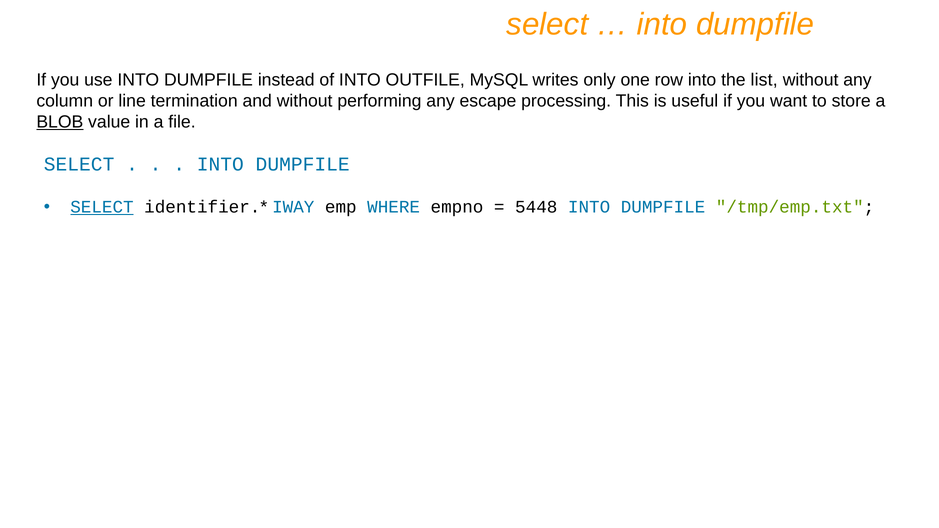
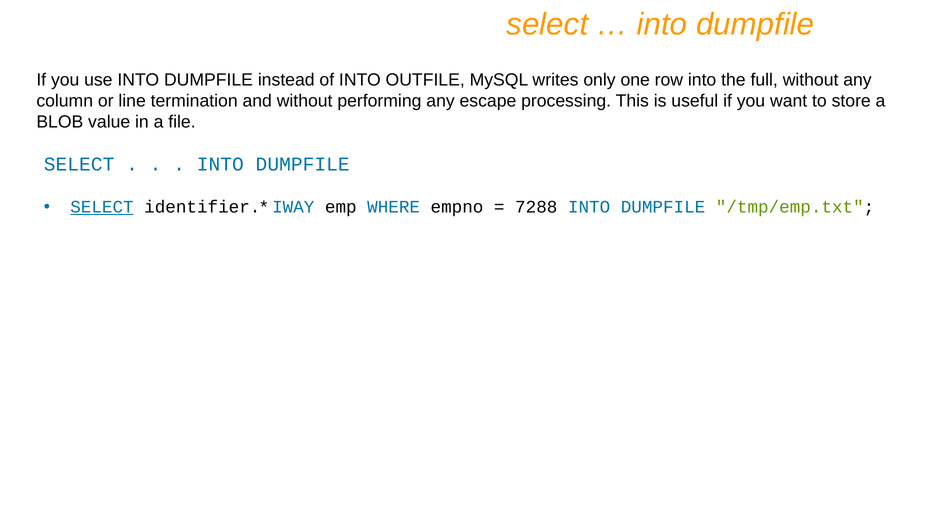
list: list -> full
BLOB underline: present -> none
5448: 5448 -> 7288
